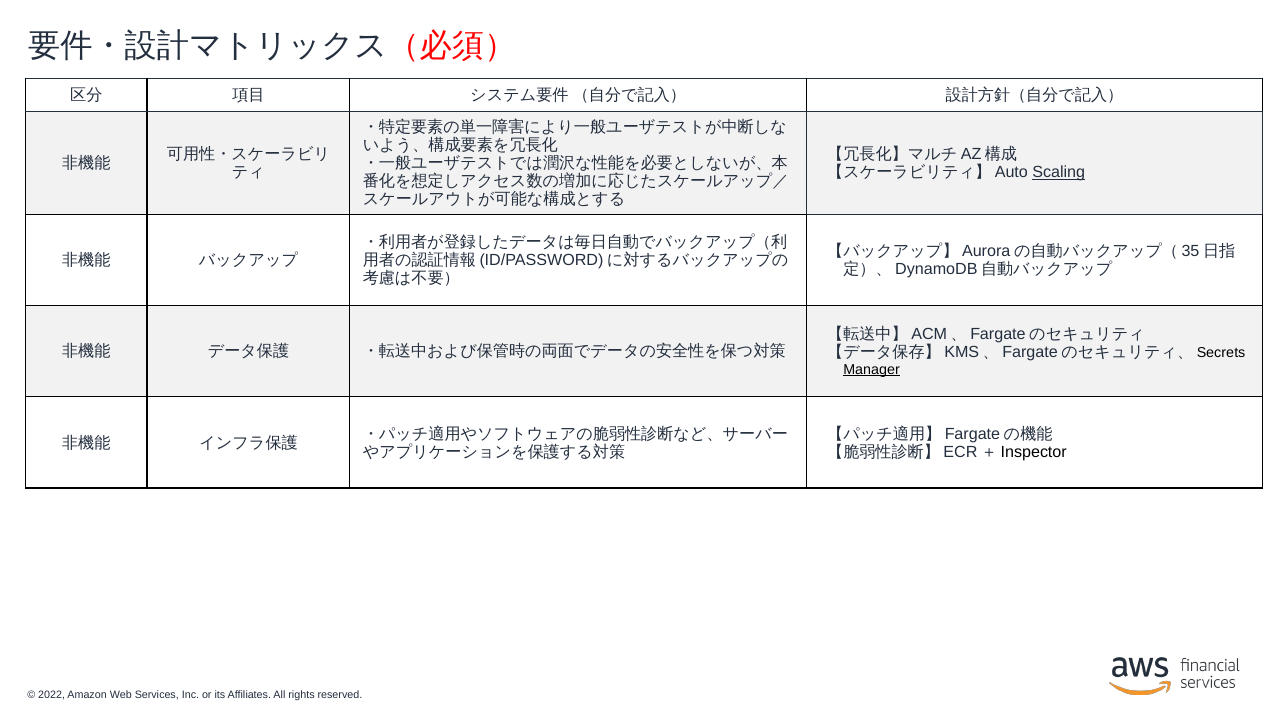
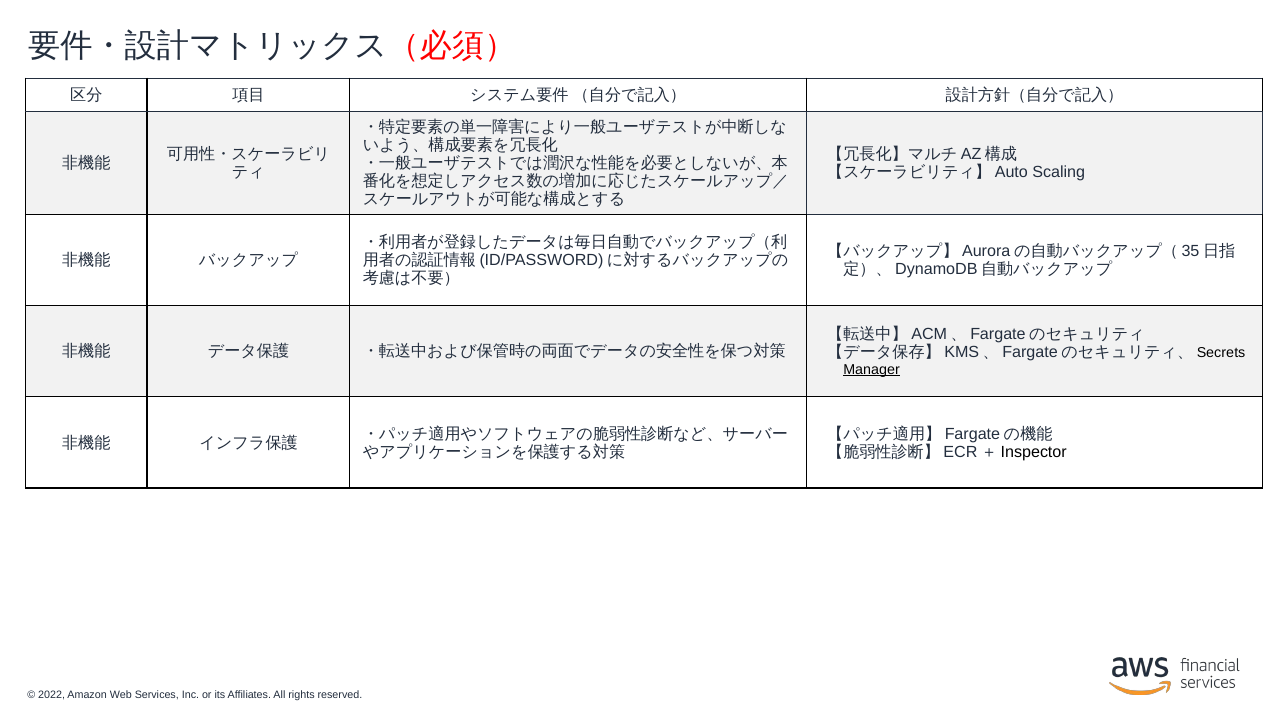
Scaling underline: present -> none
